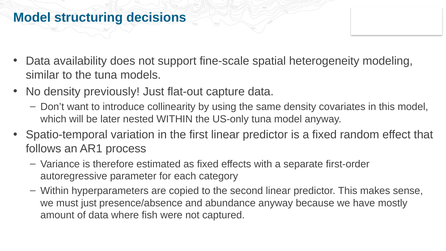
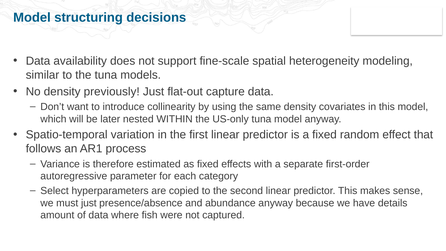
Within at (55, 191): Within -> Select
mostly: mostly -> details
